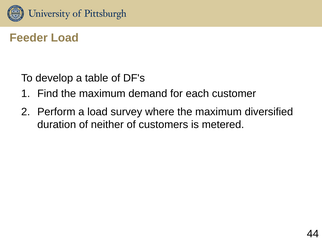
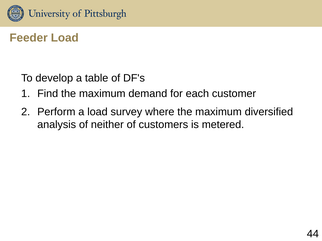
duration: duration -> analysis
